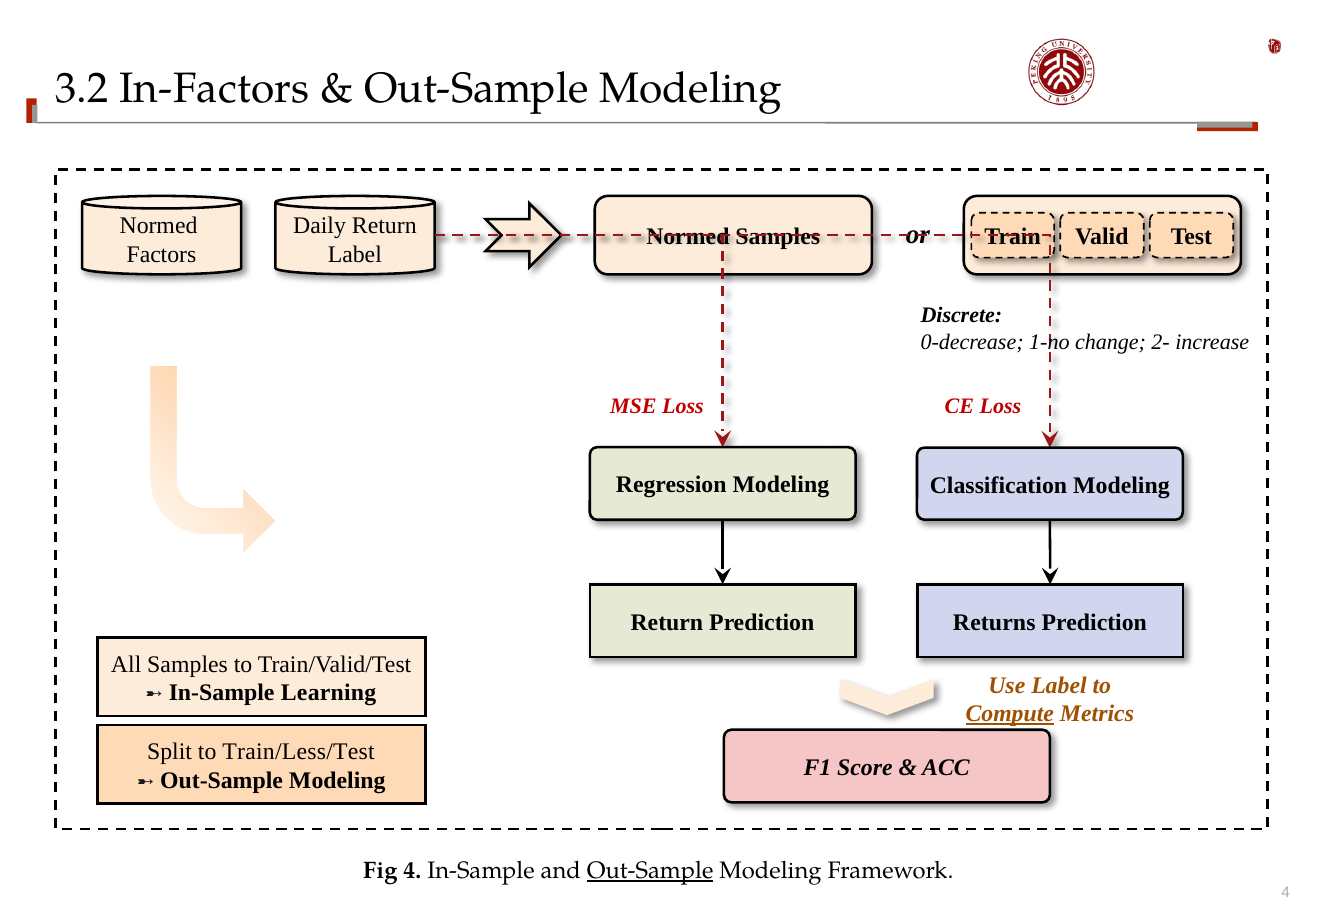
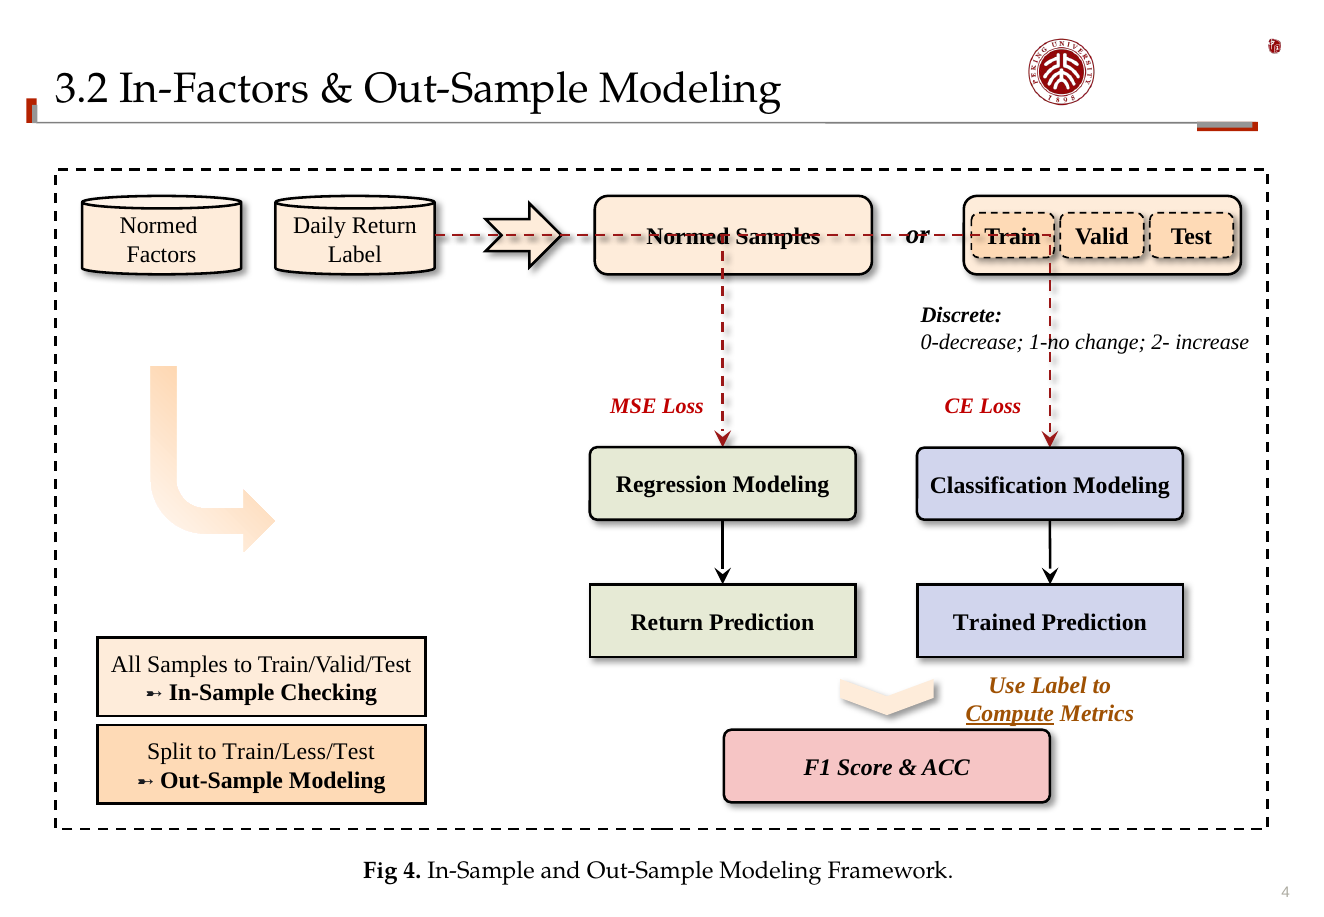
Returns: Returns -> Trained
Learning: Learning -> Checking
Out-Sample at (650, 871) underline: present -> none
